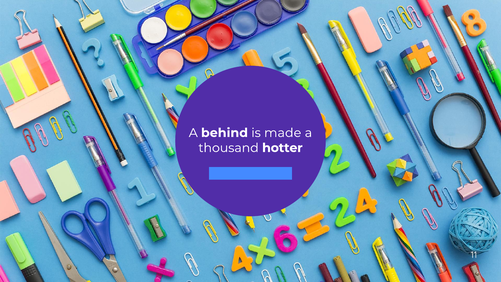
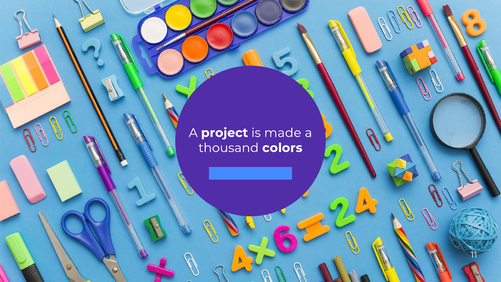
behind: behind -> project
hotter: hotter -> colors
